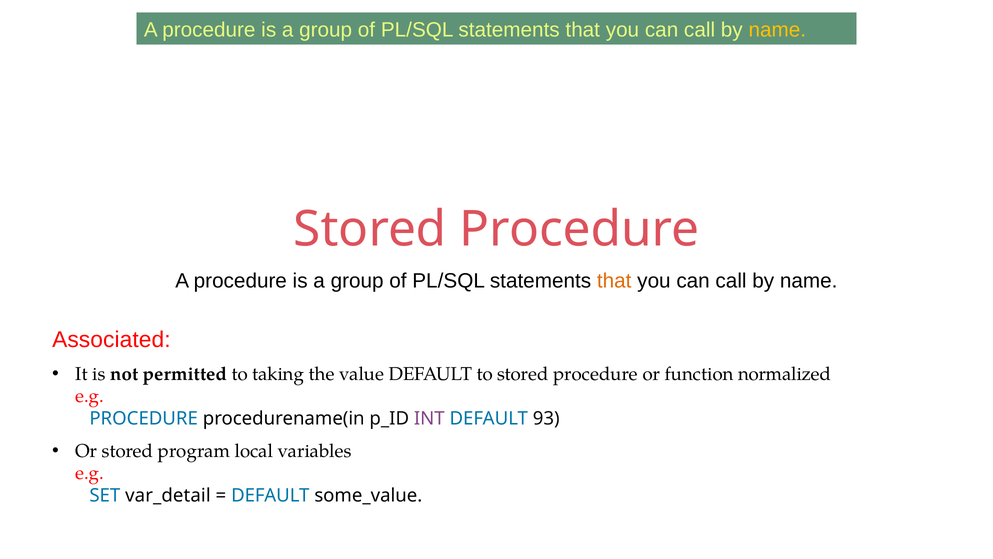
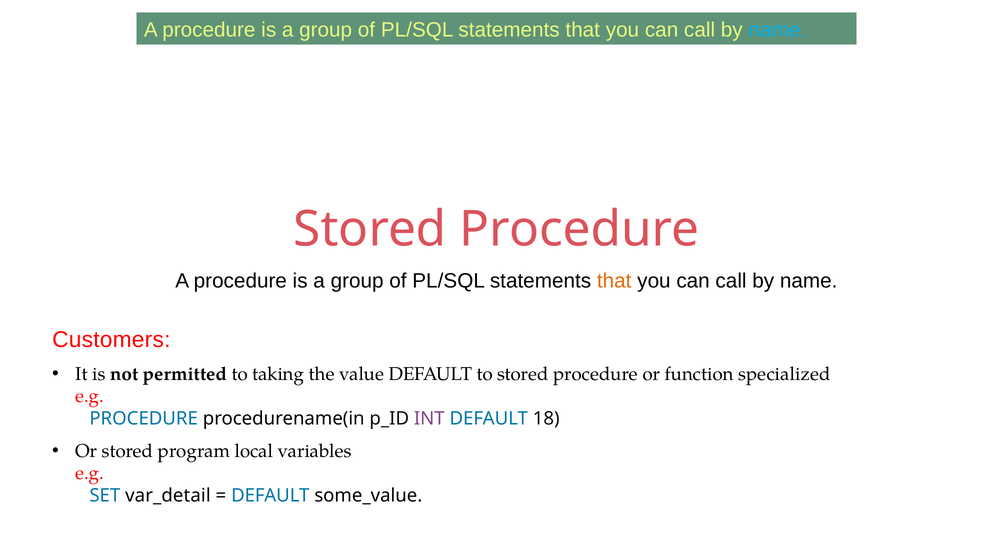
name at (777, 30) colour: yellow -> light blue
Associated: Associated -> Customers
normalized: normalized -> specialized
93: 93 -> 18
